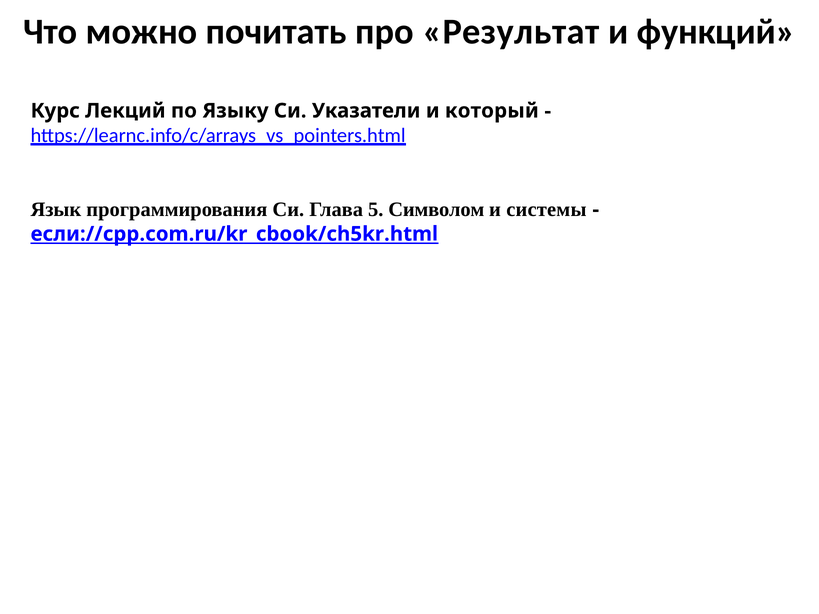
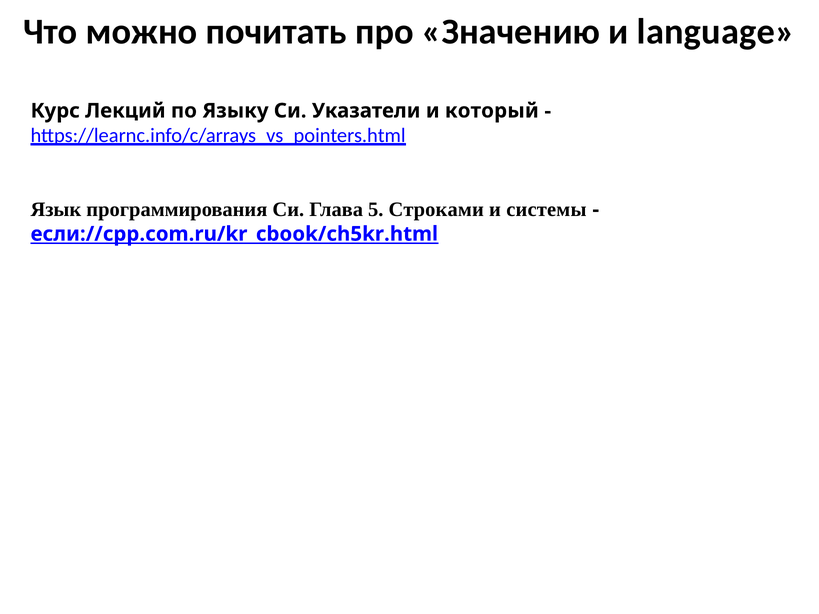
Результат: Результат -> Значению
функций: функций -> language
Символом: Символом -> Строками
